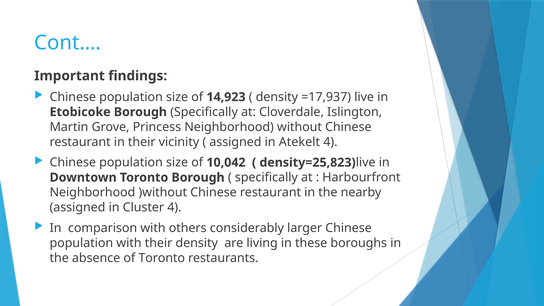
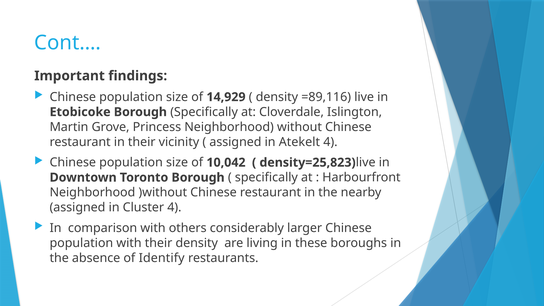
14,923: 14,923 -> 14,929
=17,937: =17,937 -> =89,116
of Toronto: Toronto -> Identify
